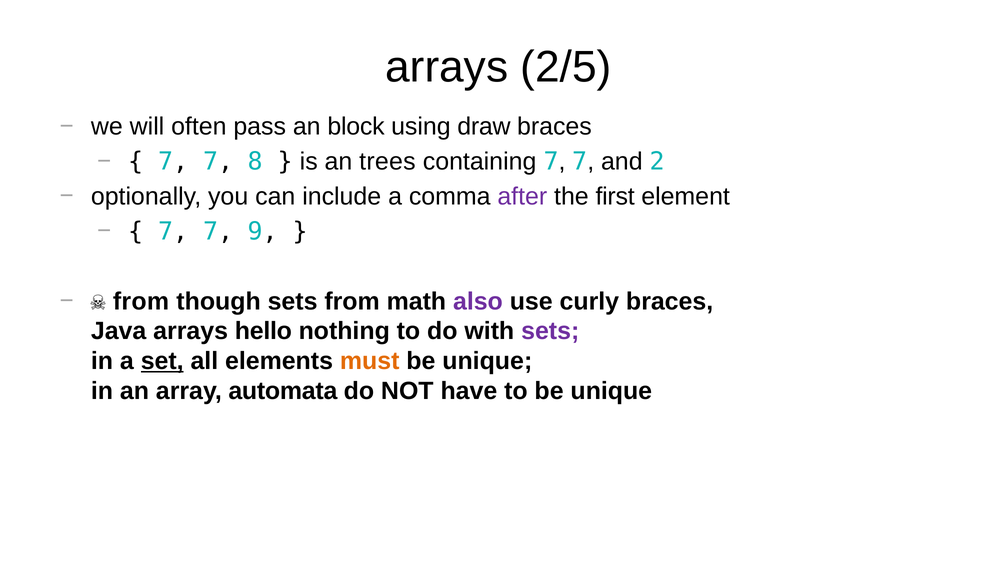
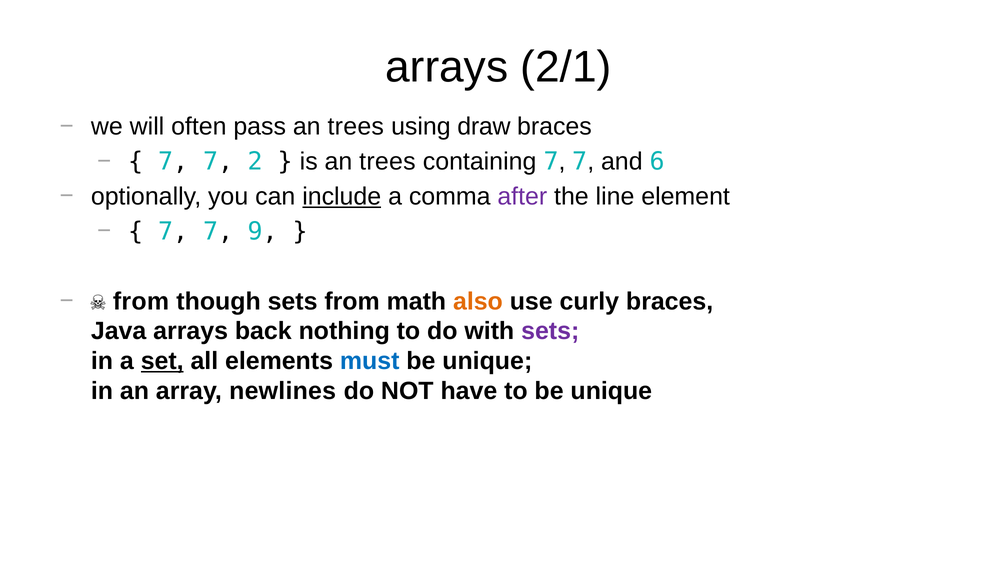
2/5: 2/5 -> 2/1
block at (356, 127): block -> trees
8: 8 -> 2
2: 2 -> 6
include underline: none -> present
first: first -> line
also colour: purple -> orange
hello: hello -> back
must colour: orange -> blue
automata: automata -> newlines
